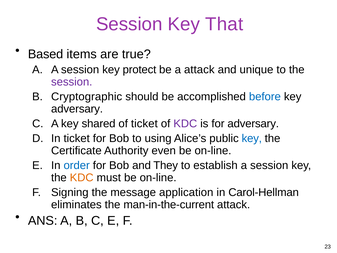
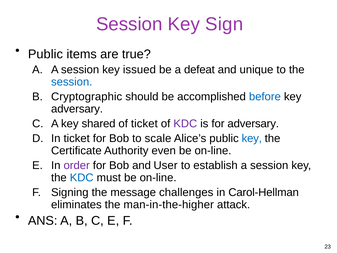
That: That -> Sign
Based at (46, 54): Based -> Public
protect: protect -> issued
a attack: attack -> defeat
session at (72, 82) colour: purple -> blue
using: using -> scale
order colour: blue -> purple
They: They -> User
KDC at (82, 177) colour: orange -> blue
application: application -> challenges
man-in-the-current: man-in-the-current -> man-in-the-higher
